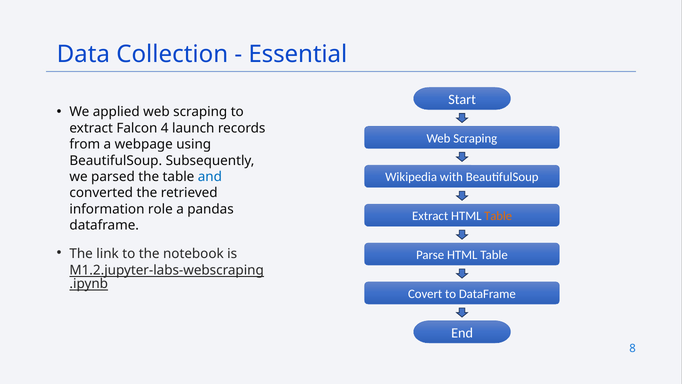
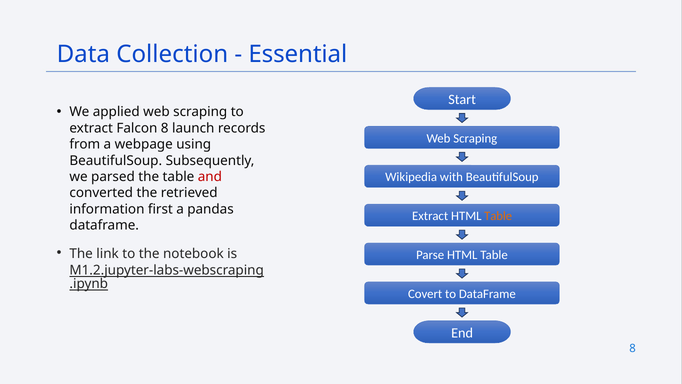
Falcon 4: 4 -> 8
and colour: blue -> red
role: role -> first
